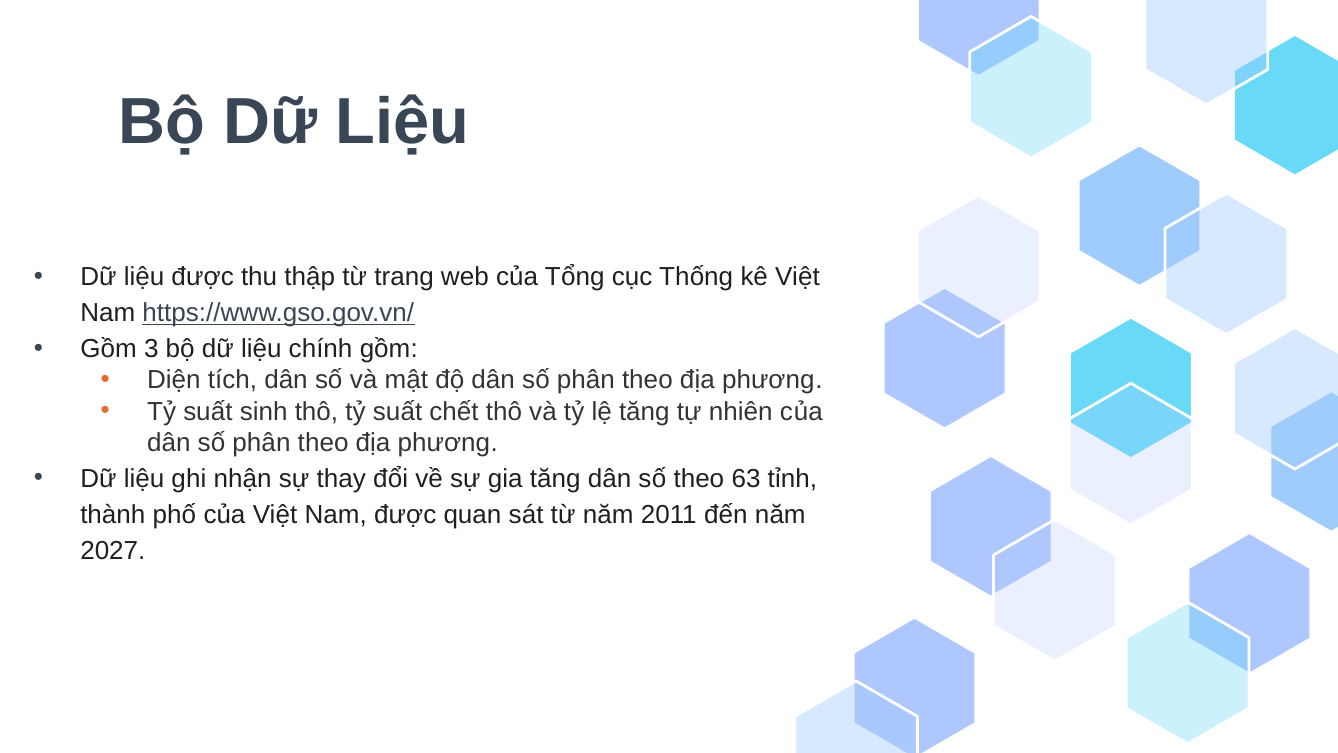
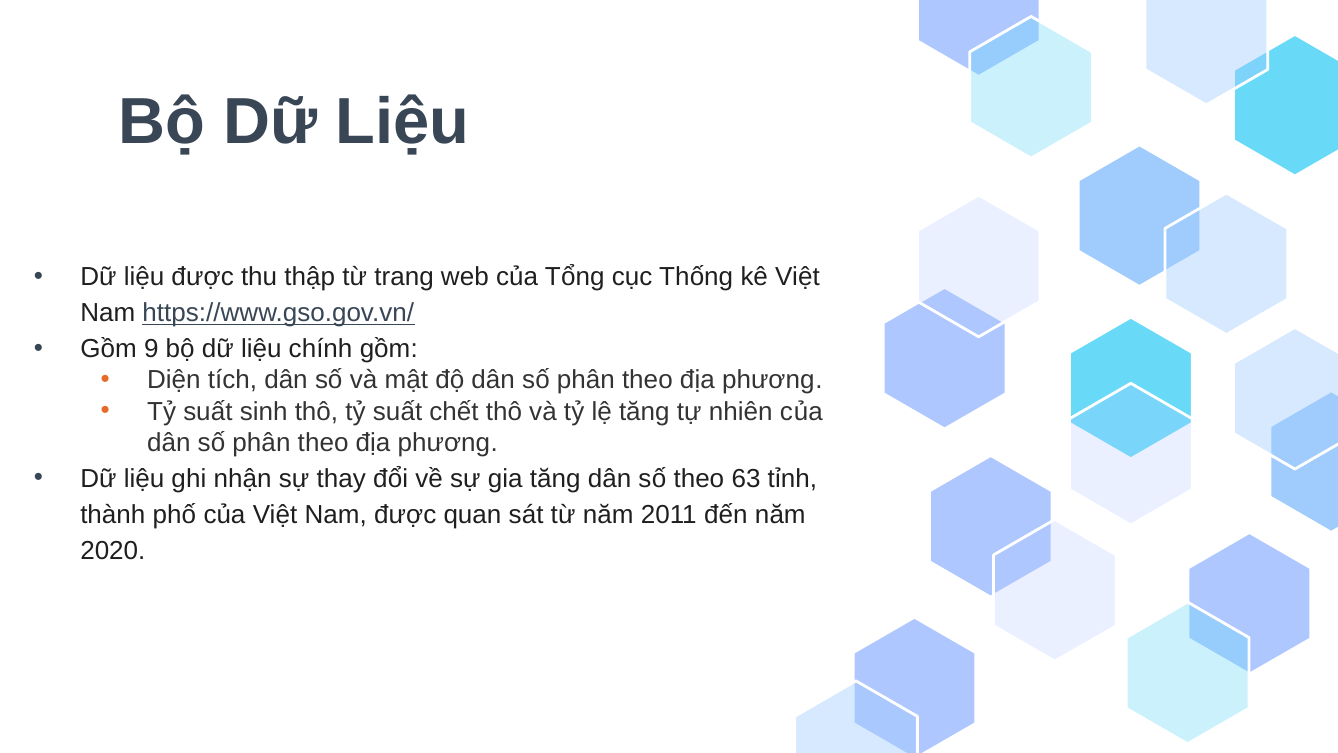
3: 3 -> 9
2027: 2027 -> 2020
